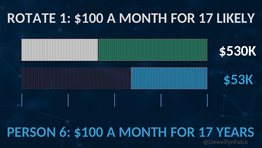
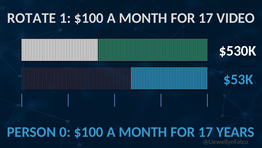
LIKELY: LIKELY -> VIDEO
6: 6 -> 0
